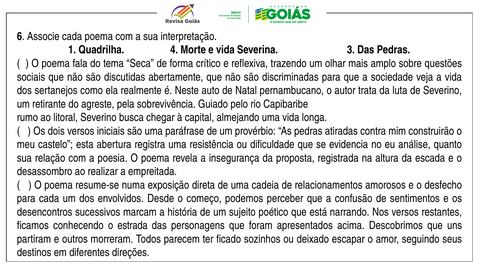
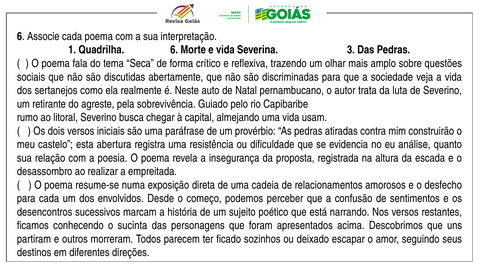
Quadrilha 4: 4 -> 6
longa: longa -> usam
estrada: estrada -> sucinta
